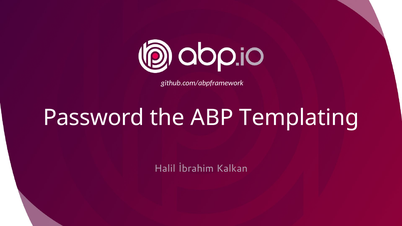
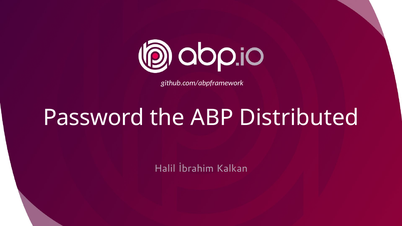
Templating: Templating -> Distributed
